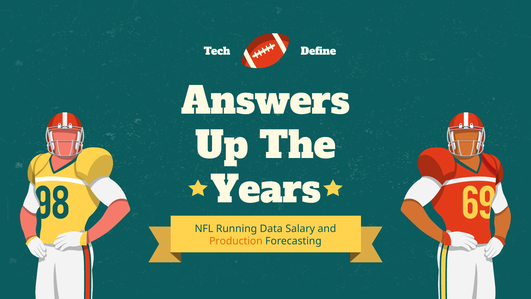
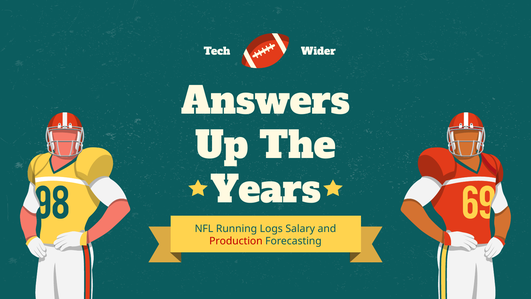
Define: Define -> Wider
Data: Data -> Logs
Production colour: orange -> red
